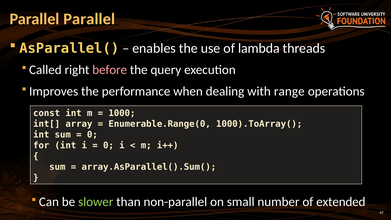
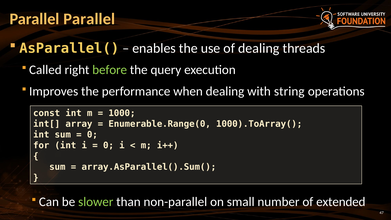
of lambda: lambda -> dealing
before colour: pink -> light green
range: range -> string
